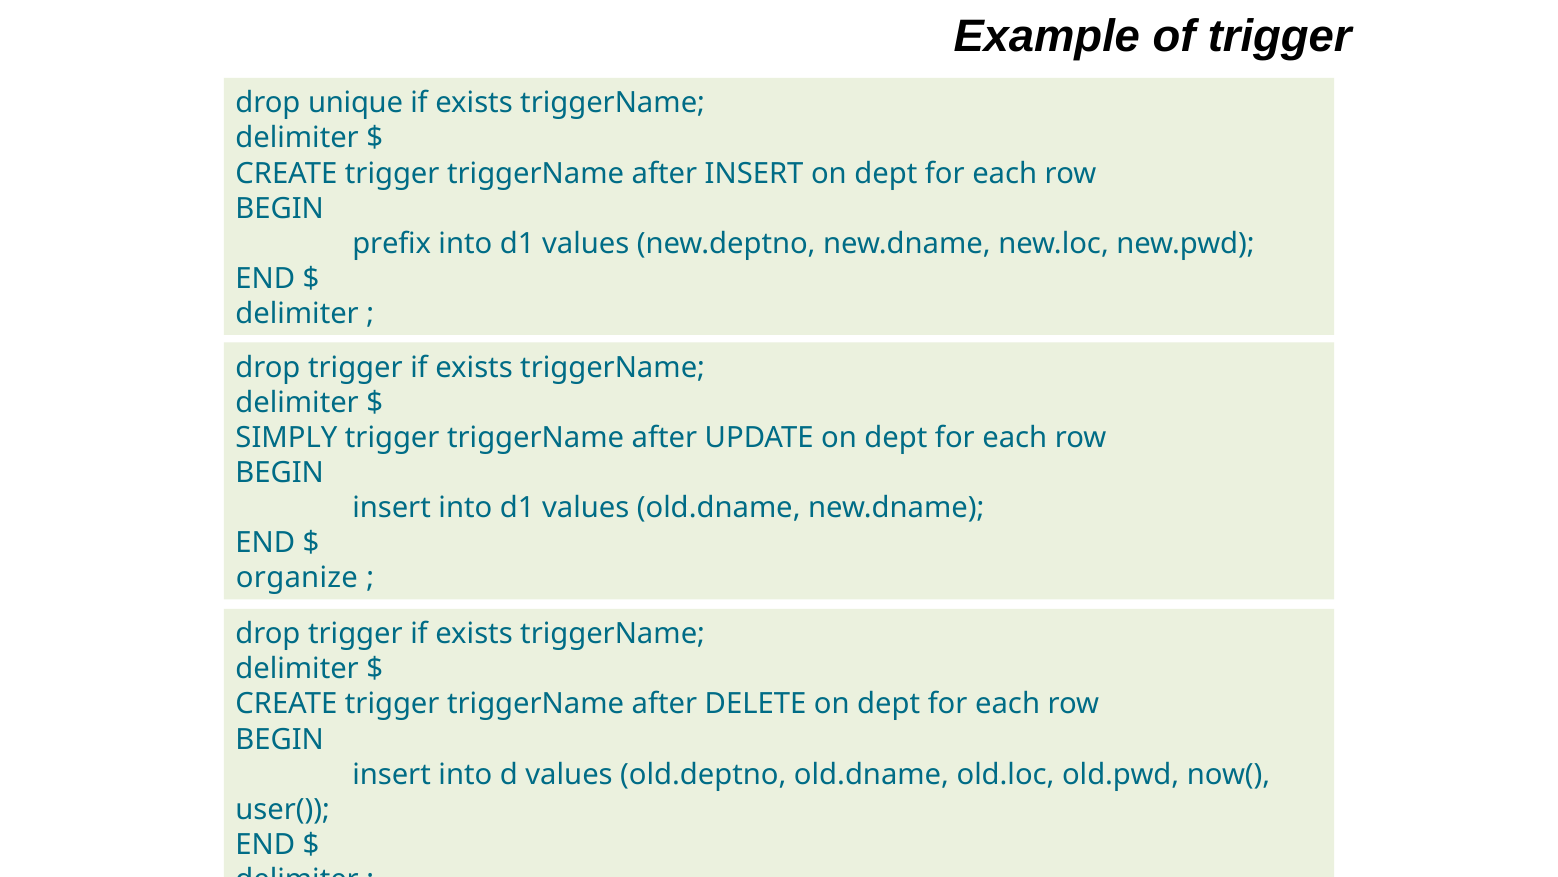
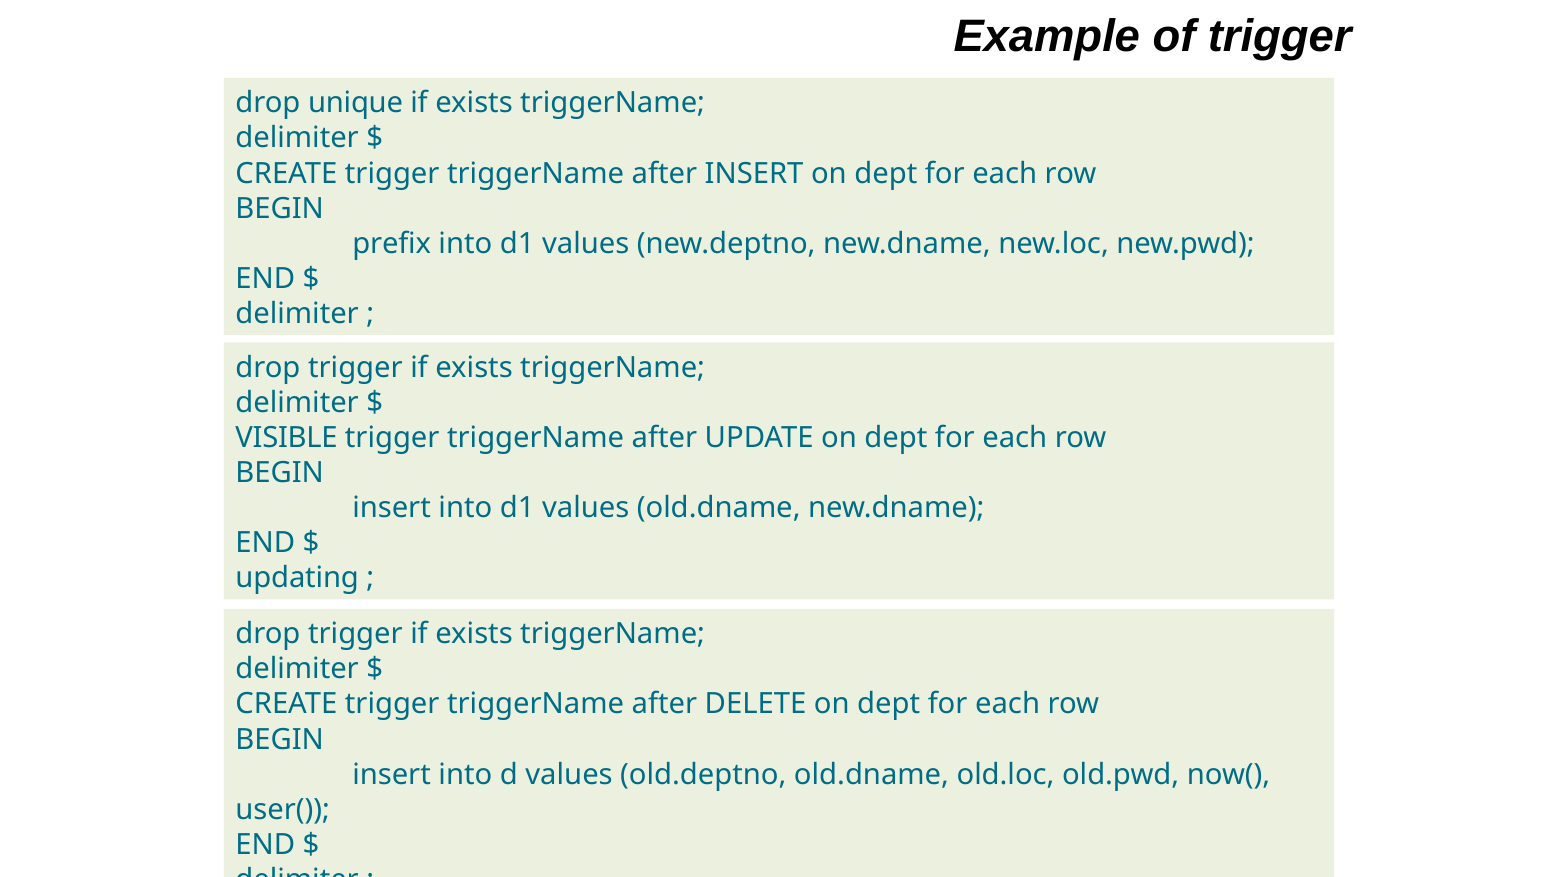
SIMPLY: SIMPLY -> VISIBLE
organize: organize -> updating
